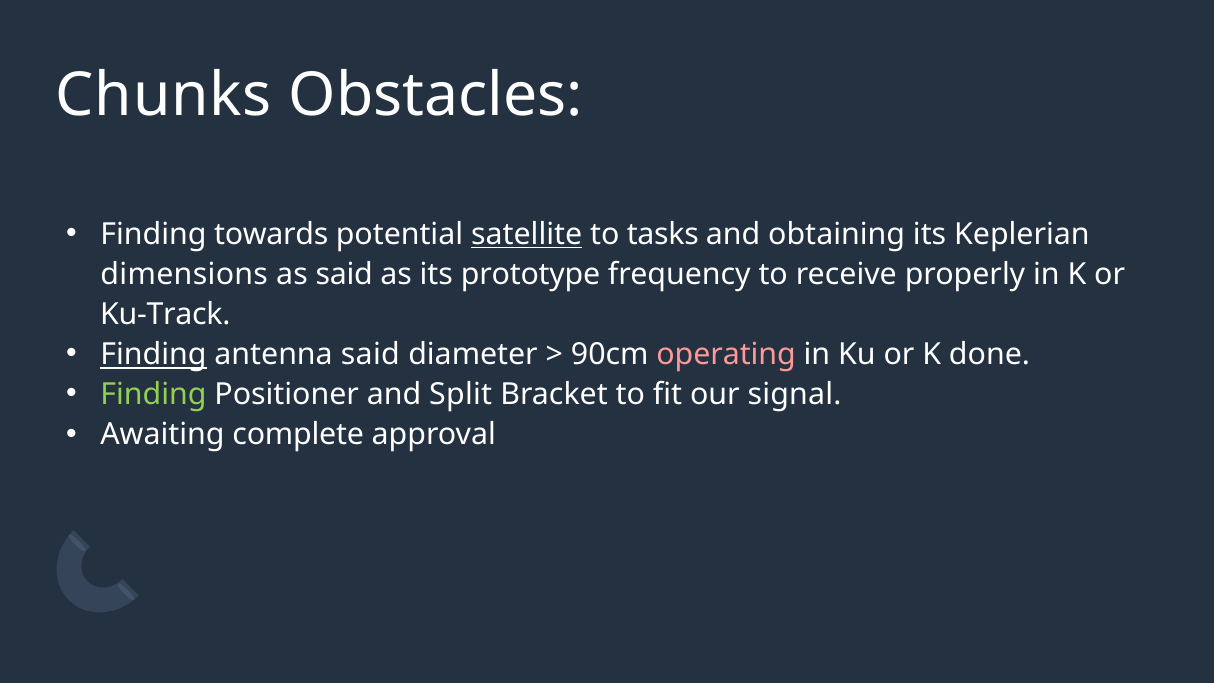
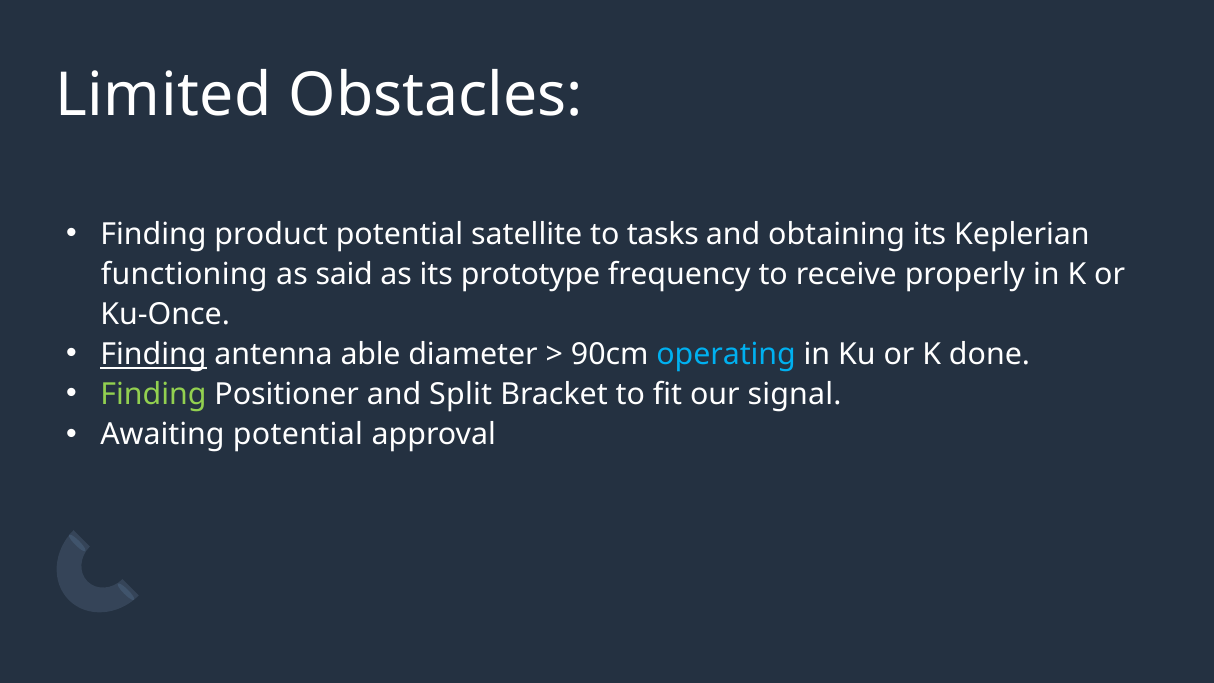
Chunks: Chunks -> Limited
towards: towards -> product
satellite underline: present -> none
dimensions: dimensions -> functioning
Ku-Track: Ku-Track -> Ku-Once
antenna said: said -> able
operating colour: pink -> light blue
Awaiting complete: complete -> potential
